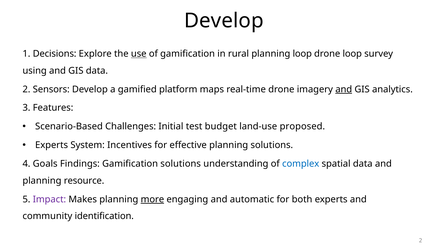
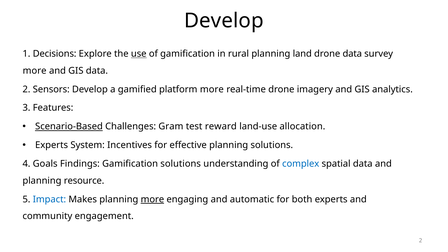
planning loop: loop -> land
drone loop: loop -> data
using at (35, 71): using -> more
platform maps: maps -> more
and at (344, 89) underline: present -> none
Scenario-Based underline: none -> present
Initial: Initial -> Gram
budget: budget -> reward
proposed: proposed -> allocation
Impact colour: purple -> blue
identification: identification -> engagement
